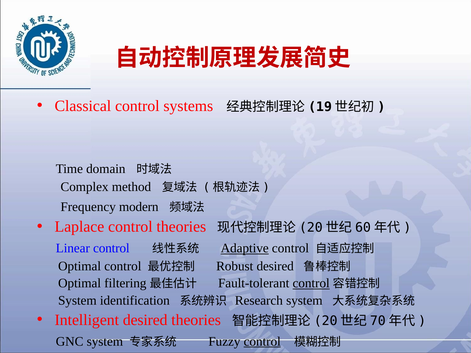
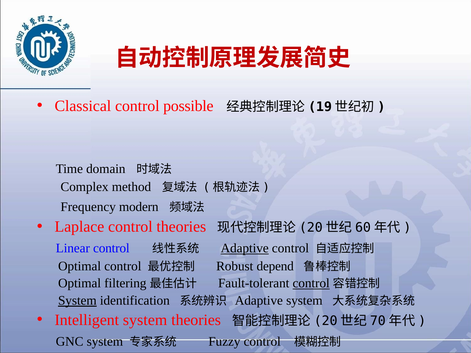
systems: systems -> possible
Robust desired: desired -> depend
System at (77, 301) underline: none -> present
Research at (259, 301): Research -> Adaptive
Intelligent desired: desired -> system
control at (262, 342) underline: present -> none
